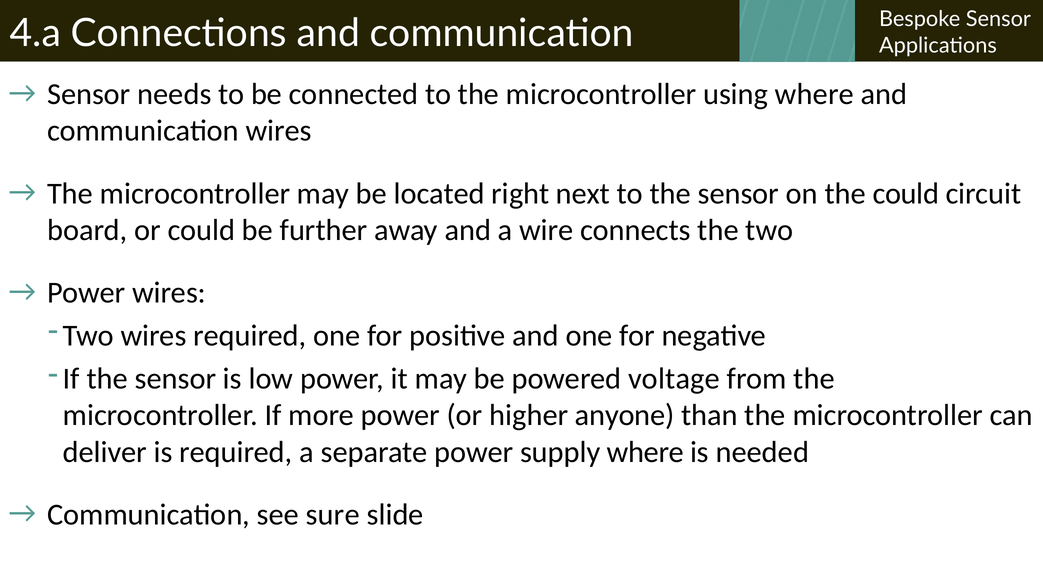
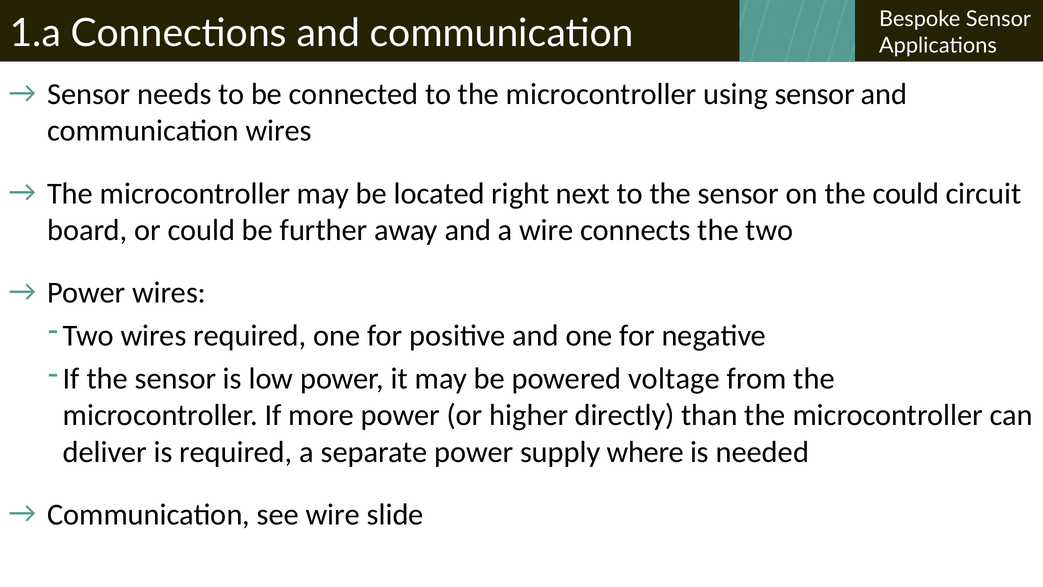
4.a: 4.a -> 1.a
using where: where -> sensor
anyone: anyone -> directly
see sure: sure -> wire
